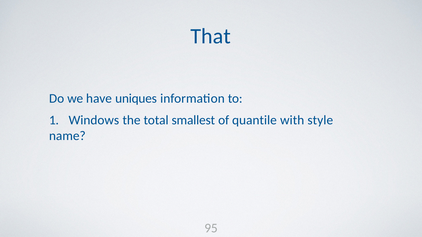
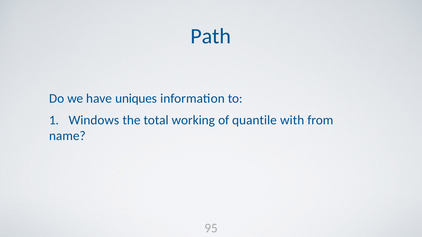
That: That -> Path
smallest: smallest -> working
style: style -> from
